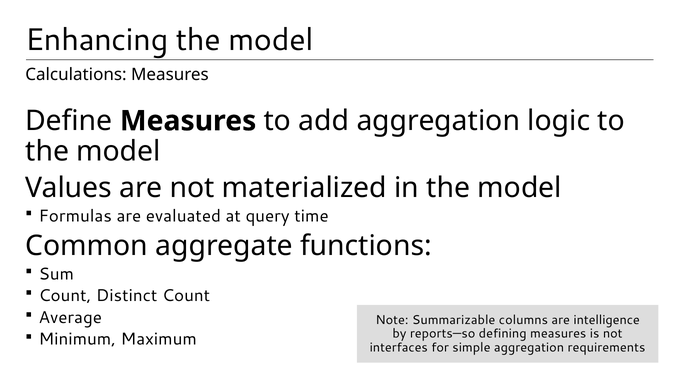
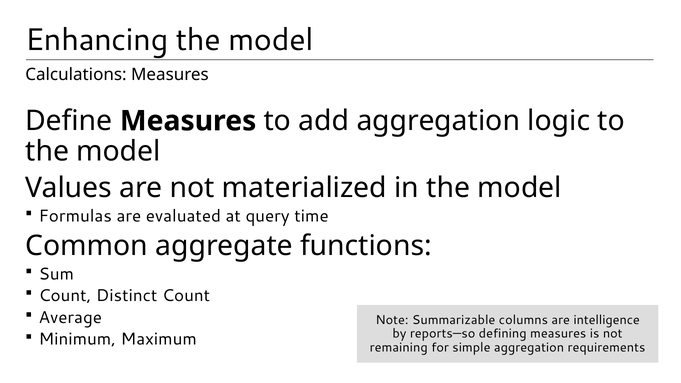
interfaces: interfaces -> remaining
